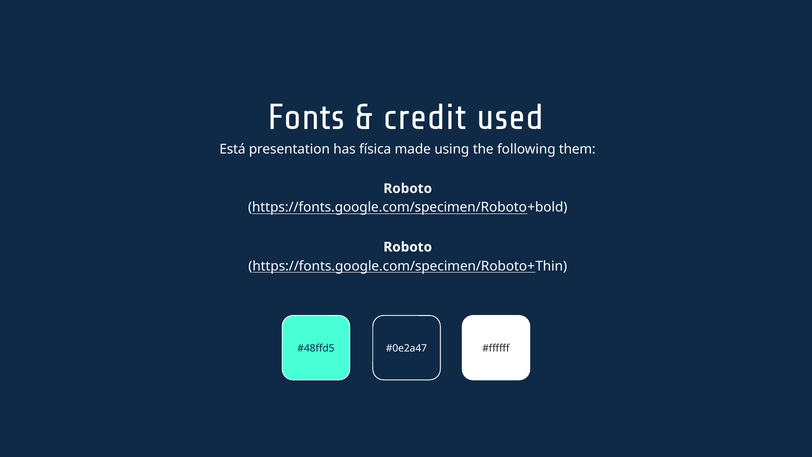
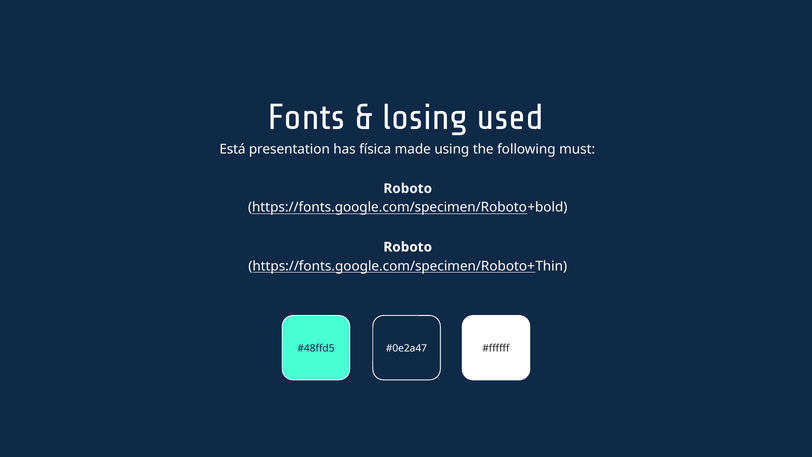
credit: credit -> losing
them: them -> must
